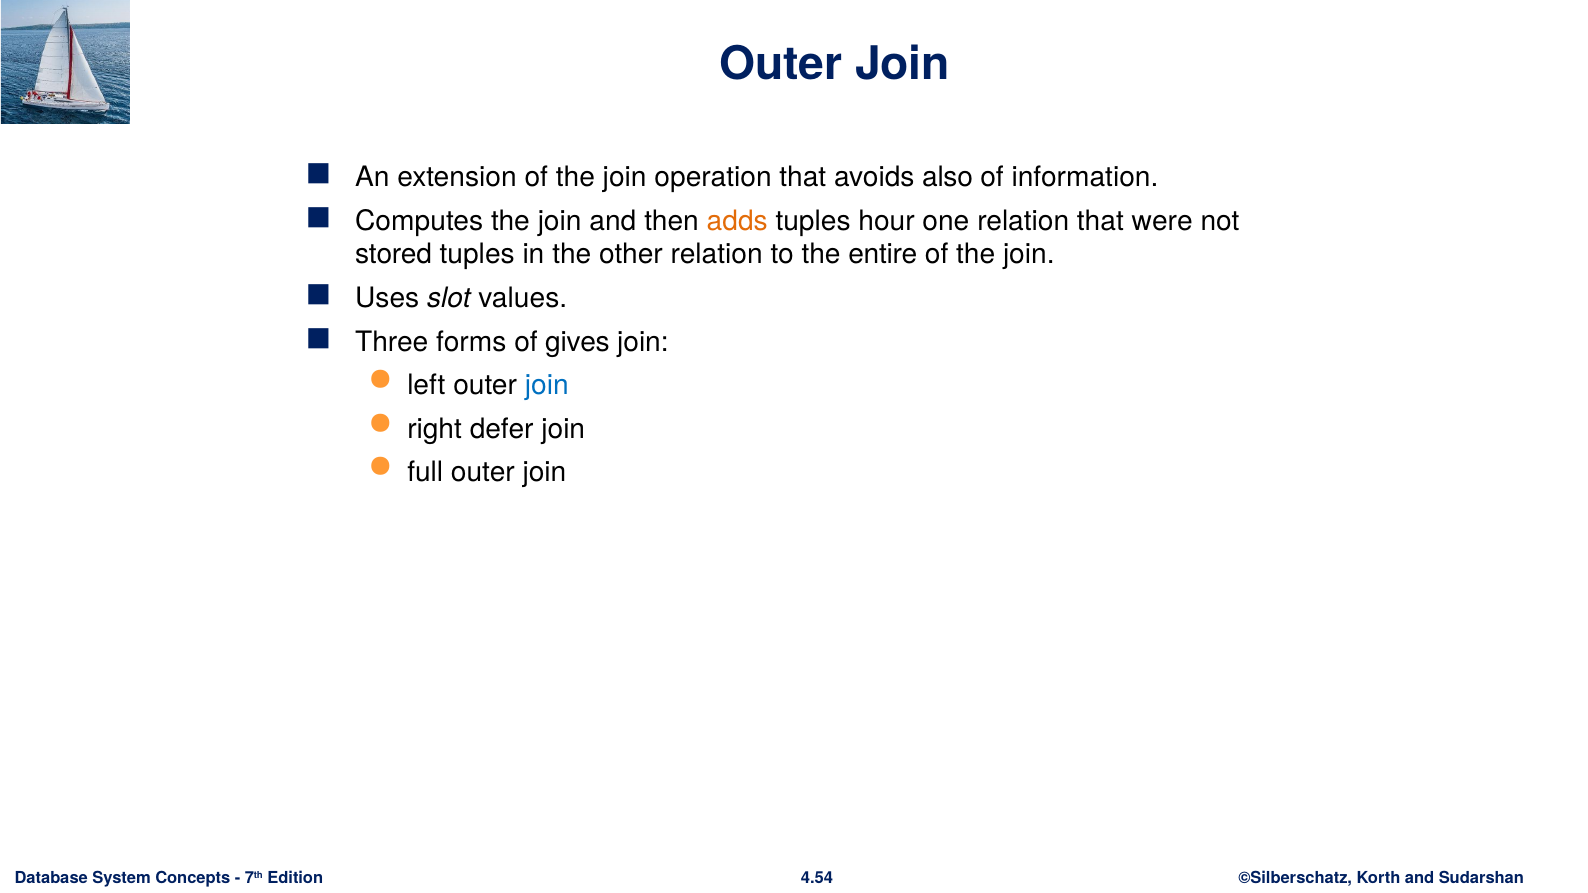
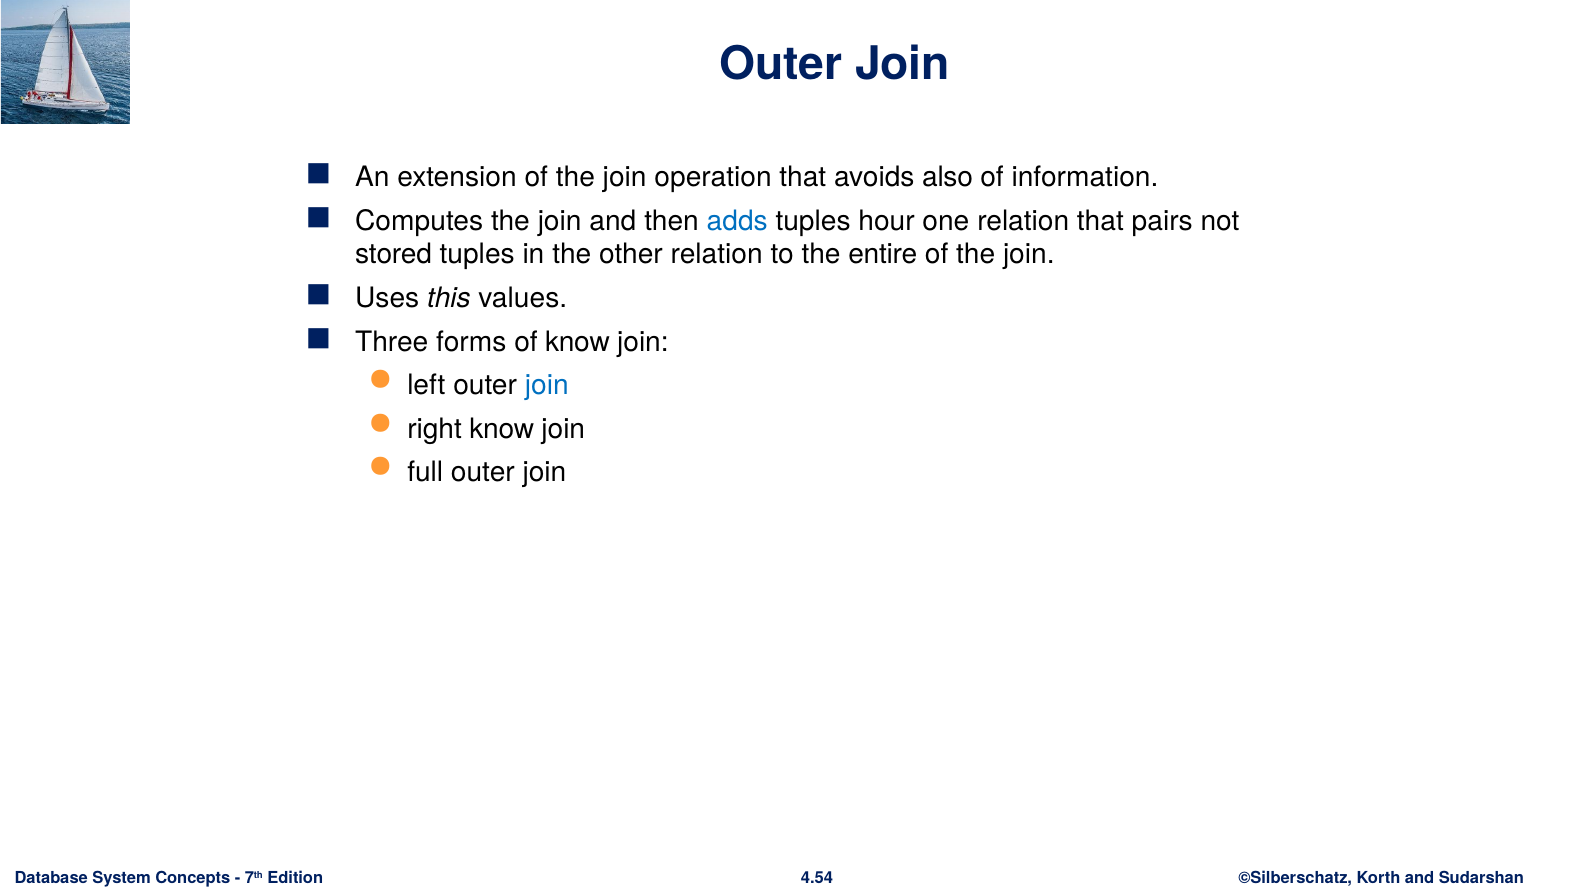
adds colour: orange -> blue
were: were -> pairs
slot: slot -> this
of gives: gives -> know
right defer: defer -> know
